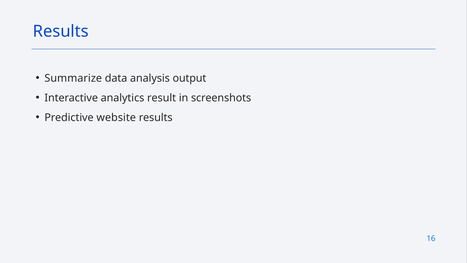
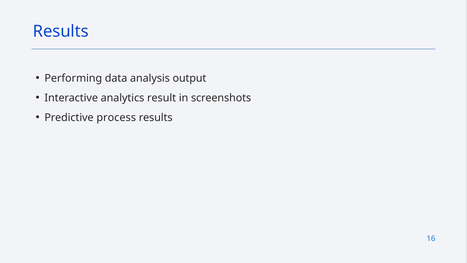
Summarize: Summarize -> Performing
website: website -> process
